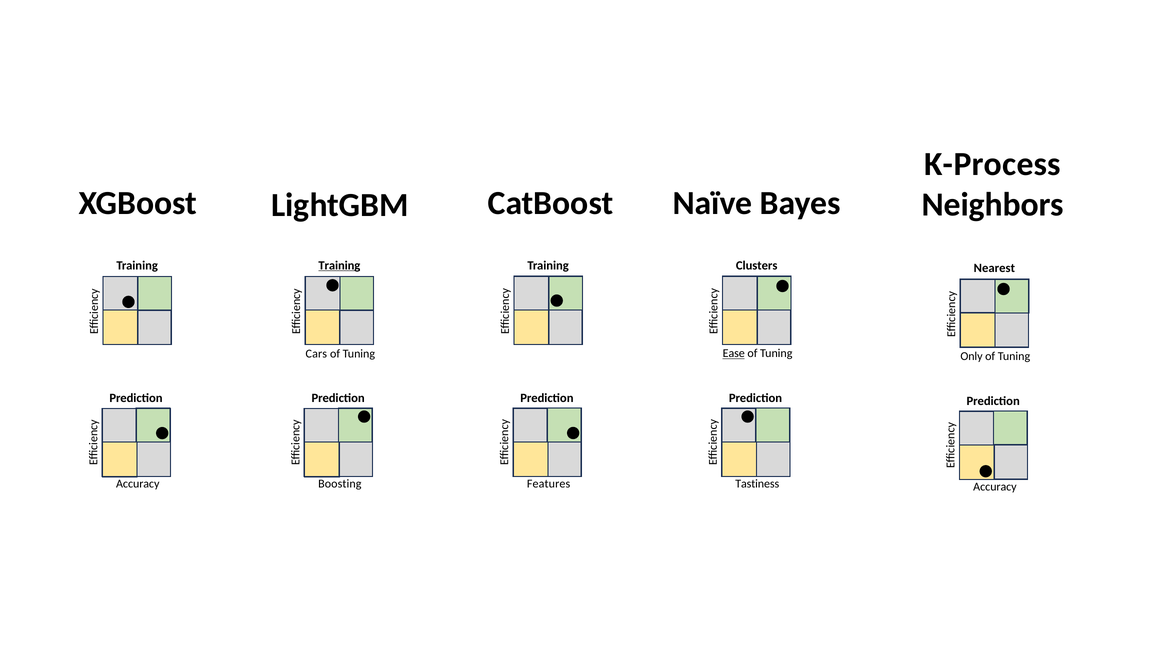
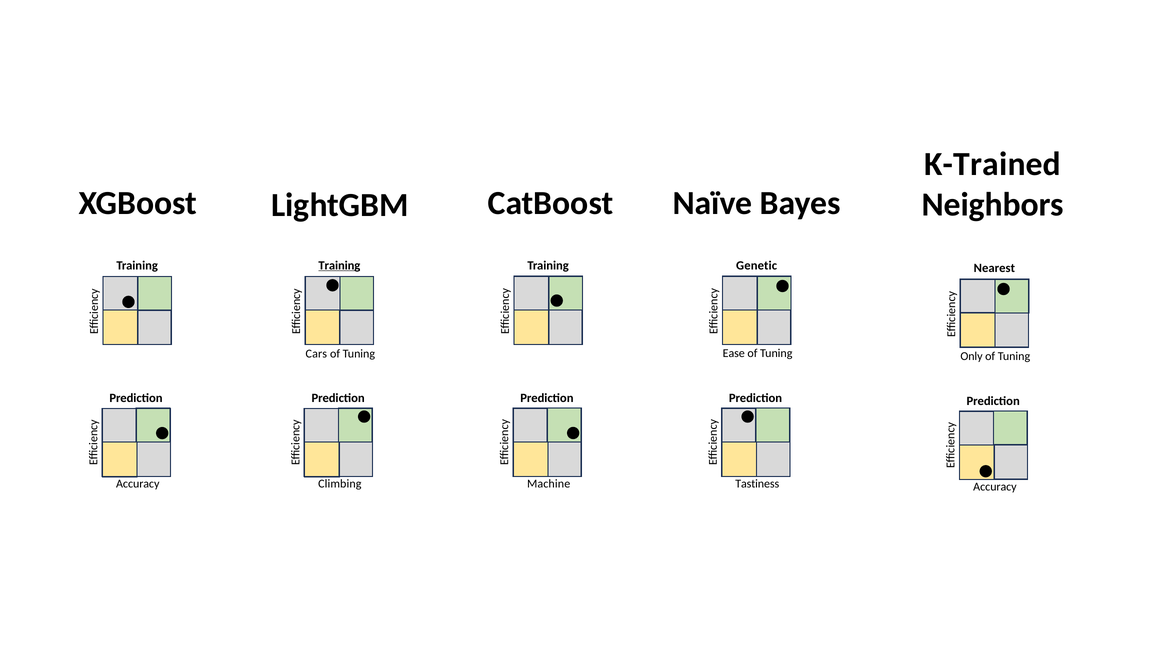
K-Process: K-Process -> K-Trained
Clusters: Clusters -> Genetic
Ease underline: present -> none
Boosting: Boosting -> Climbing
Features: Features -> Machine
